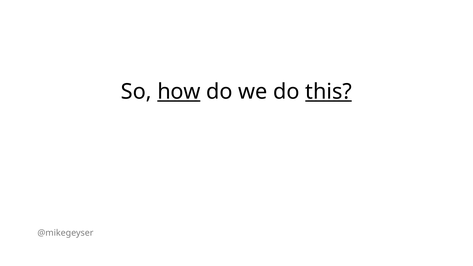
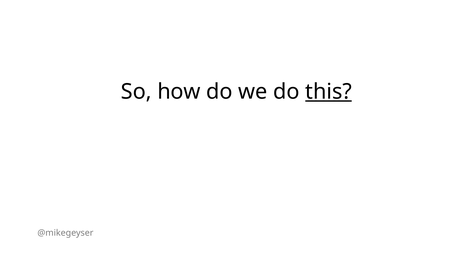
how underline: present -> none
